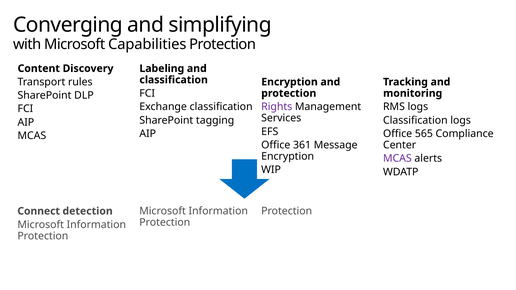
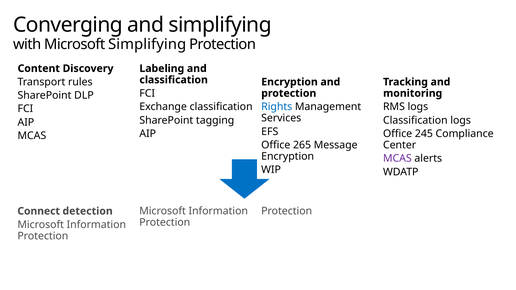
Microsoft Capabilities: Capabilities -> Simplifying
Rights colour: purple -> blue
565: 565 -> 245
361: 361 -> 265
